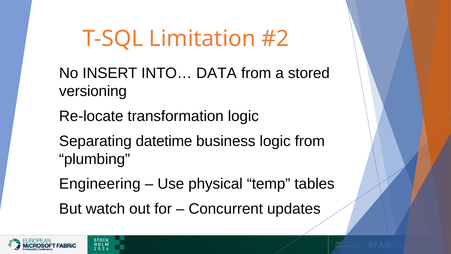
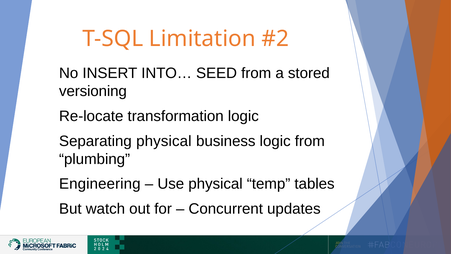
DATA: DATA -> SEED
Separating datetime: datetime -> physical
